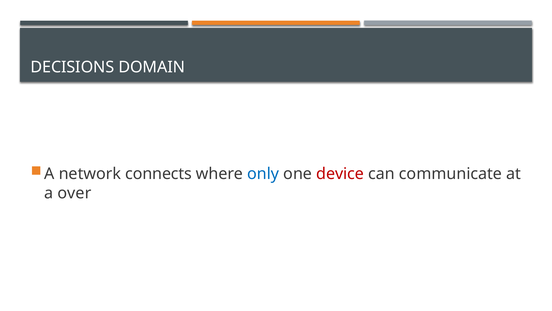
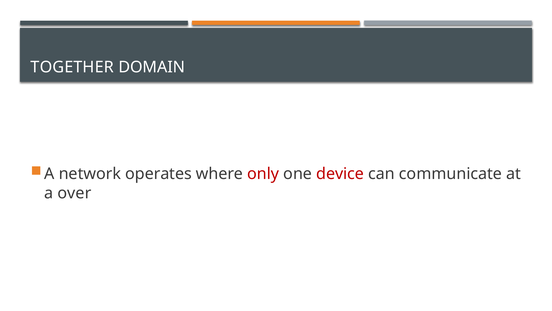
DECISIONS: DECISIONS -> TOGETHER
connects: connects -> operates
only colour: blue -> red
